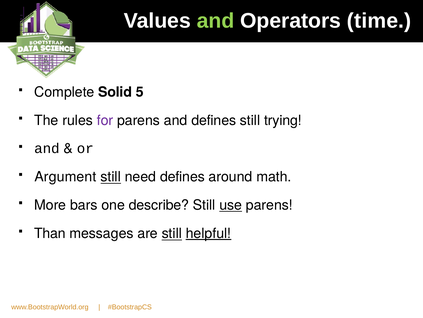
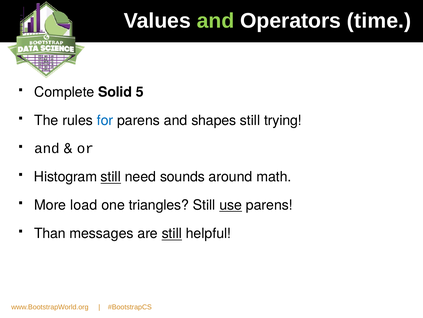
for colour: purple -> blue
and defines: defines -> shapes
Argument: Argument -> Histogram
need defines: defines -> sounds
bars: bars -> load
describe: describe -> triangles
helpful underline: present -> none
